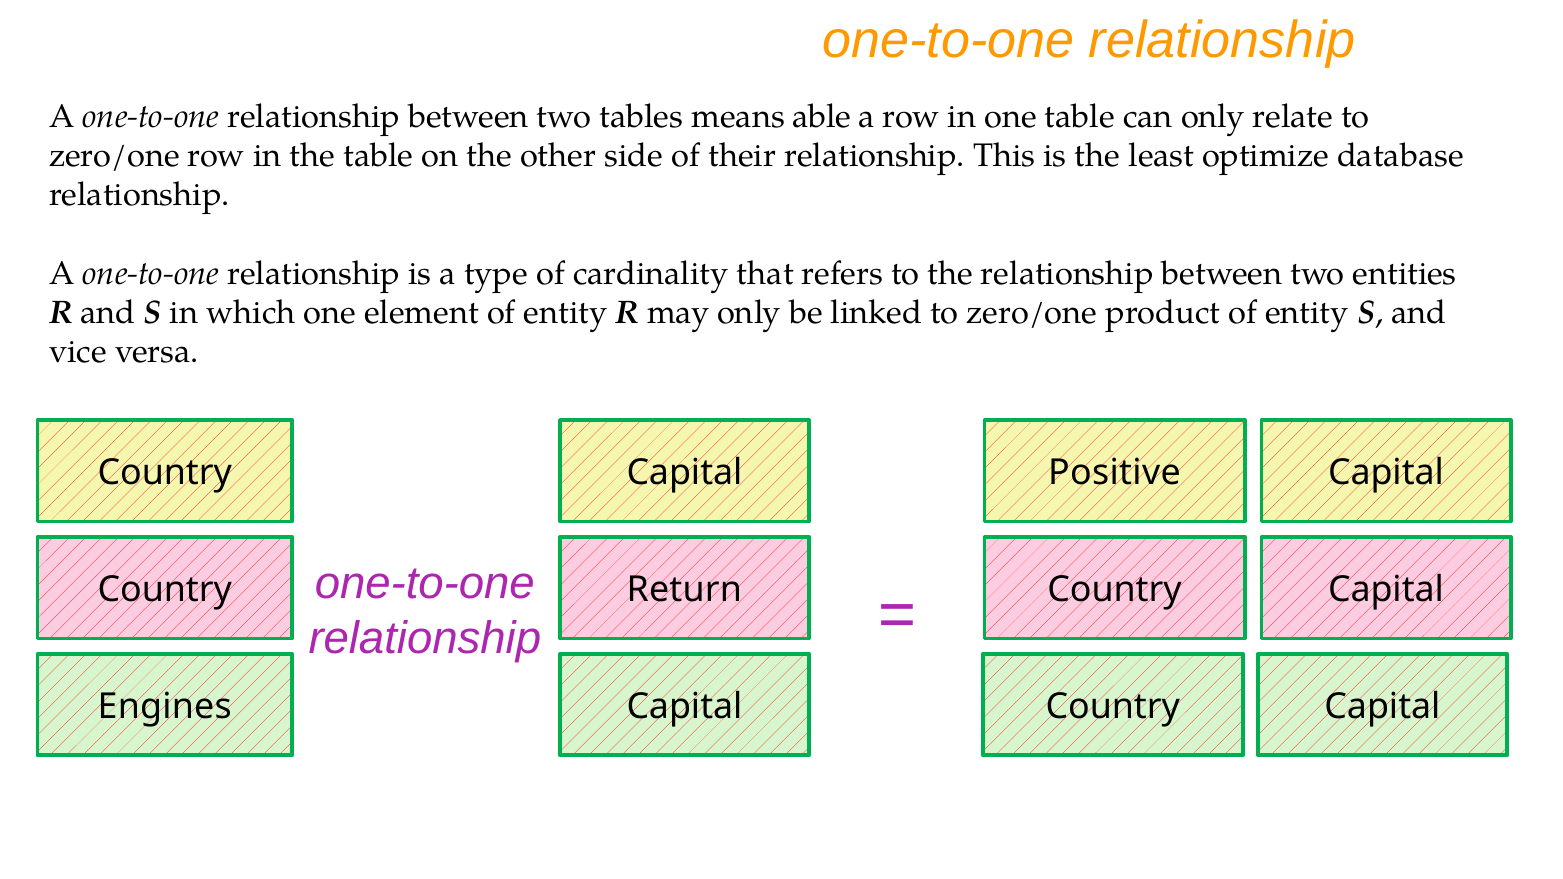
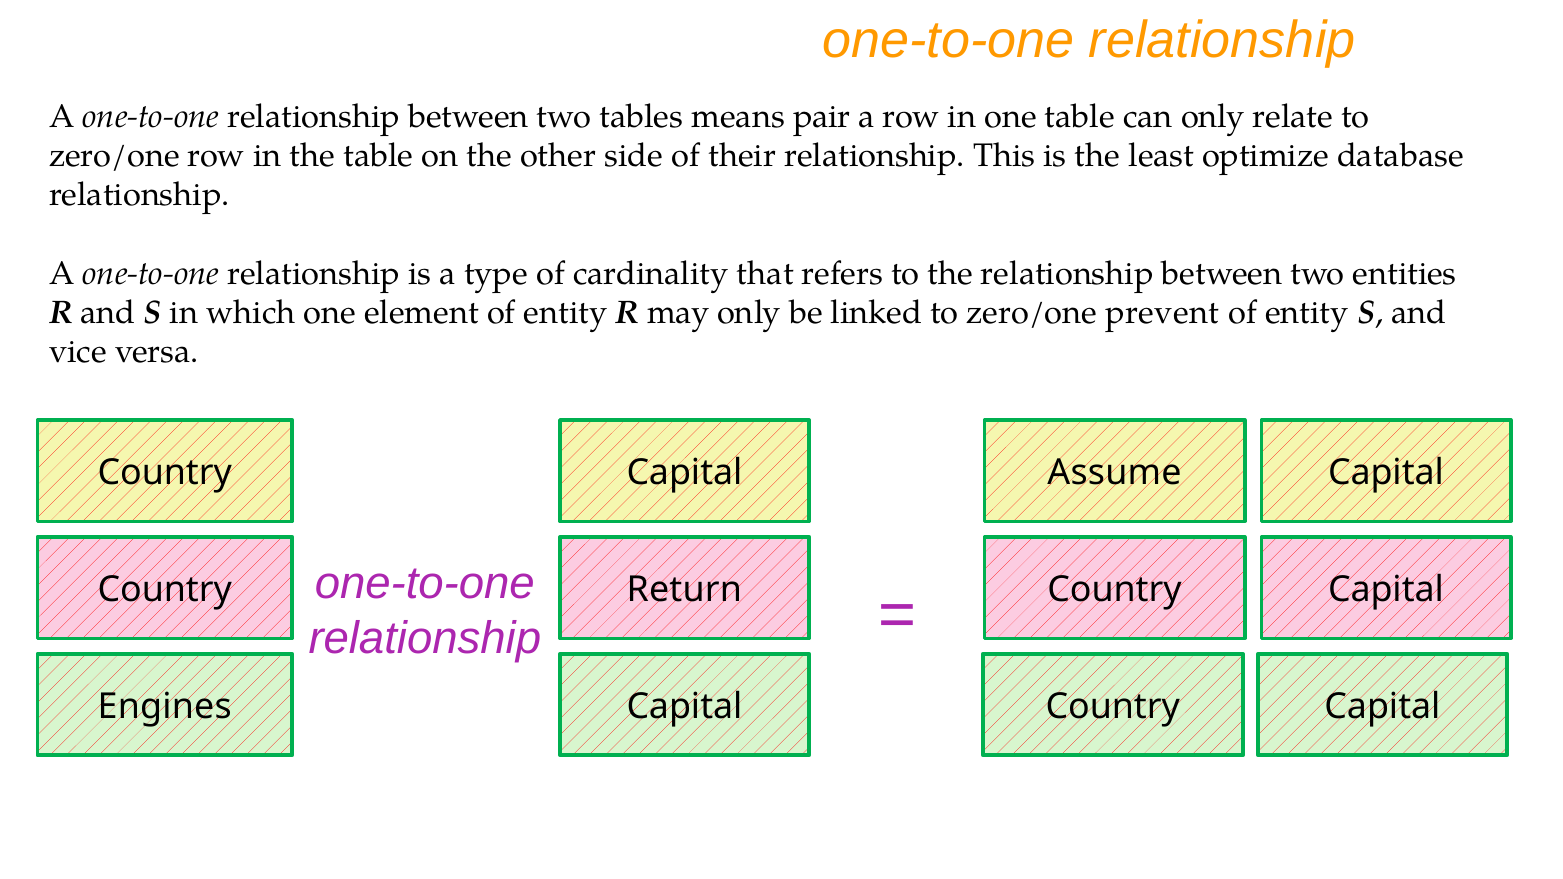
able: able -> pair
product: product -> prevent
Positive: Positive -> Assume
